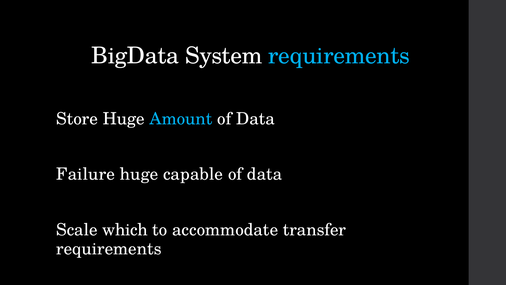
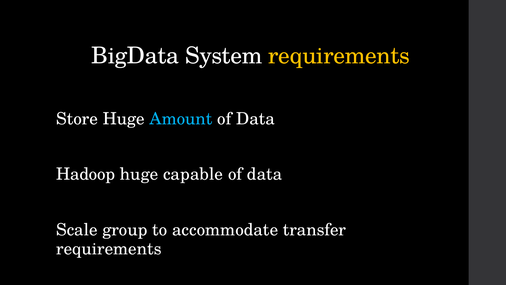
requirements at (339, 56) colour: light blue -> yellow
Failure: Failure -> Hadoop
which: which -> group
